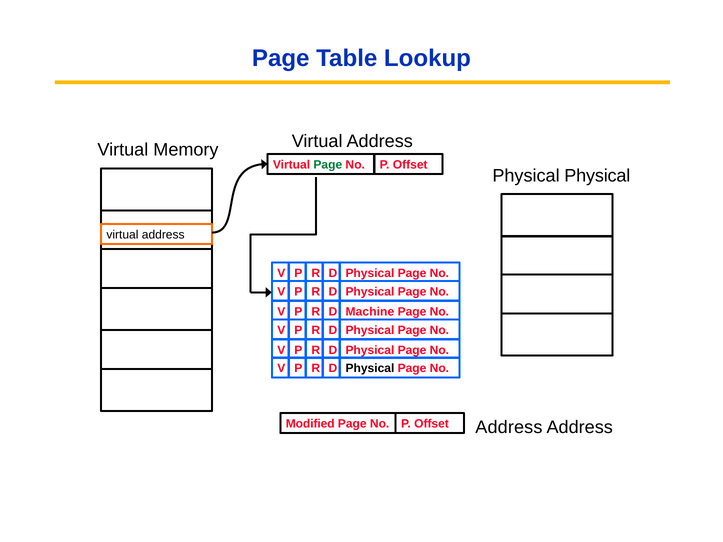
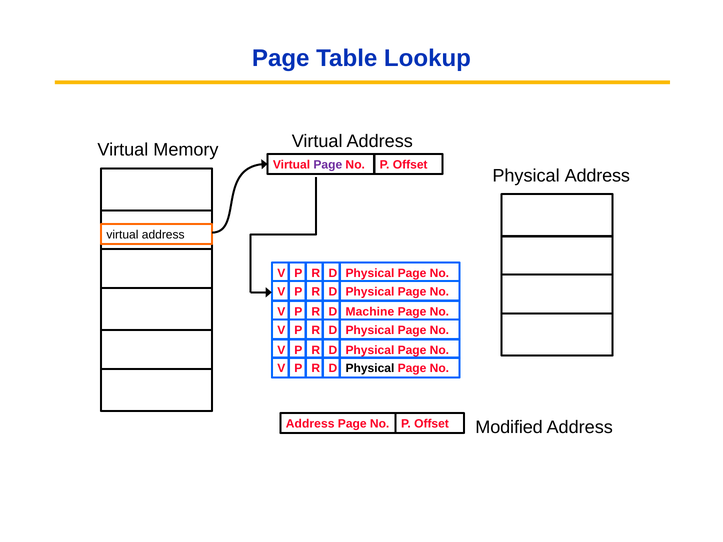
Page at (328, 165) colour: green -> purple
Physical Physical: Physical -> Address
Modified at (310, 424): Modified -> Address
Offset Address: Address -> Modified
